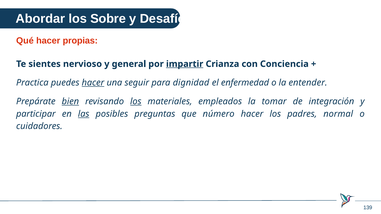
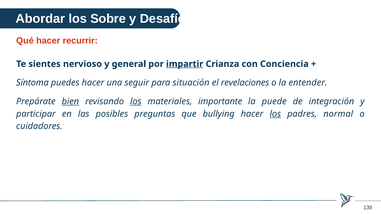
propias: propias -> recurrir
Practica: Practica -> Síntoma
hacer at (93, 83) underline: present -> none
dignidad: dignidad -> situación
enfermedad: enfermedad -> revelaciones
empleados: empleados -> importante
tomar: tomar -> puede
las underline: present -> none
número: número -> bullying
los at (275, 114) underline: none -> present
